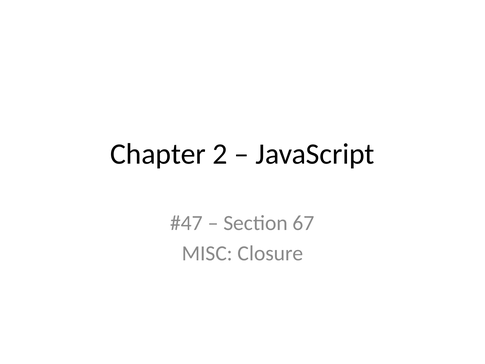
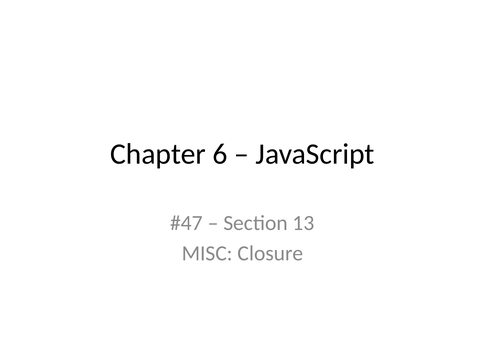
2: 2 -> 6
67: 67 -> 13
